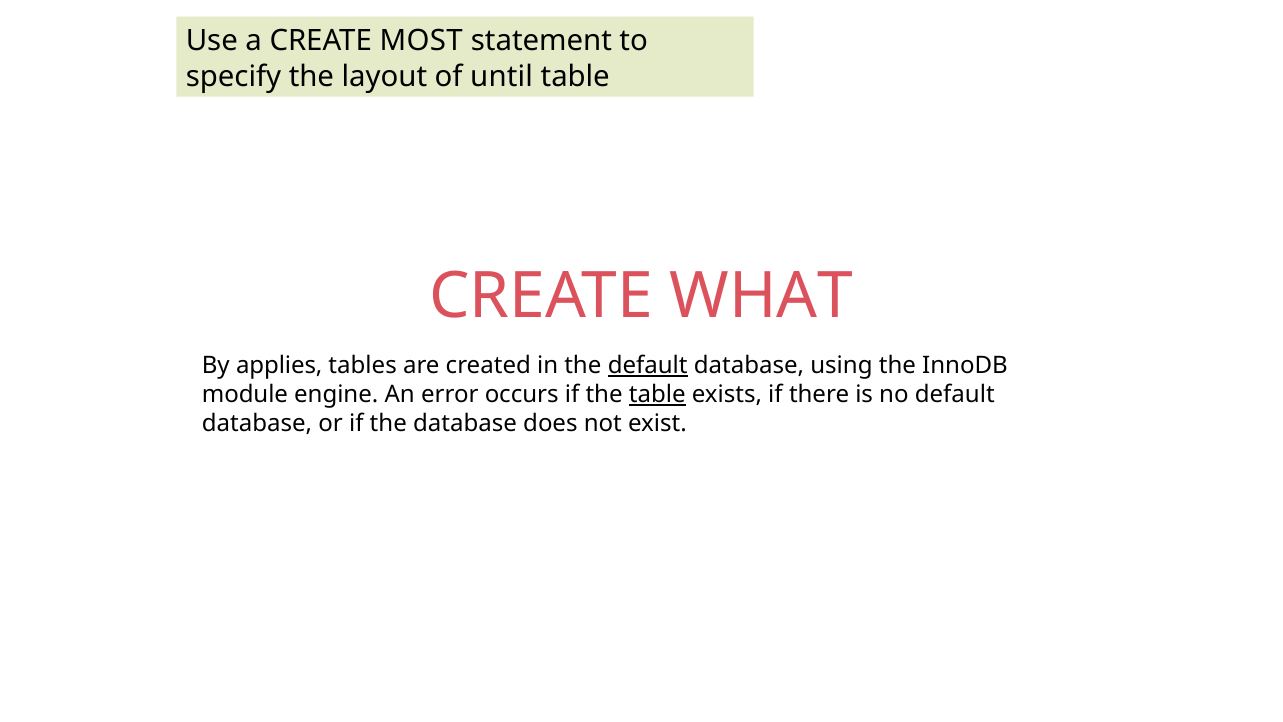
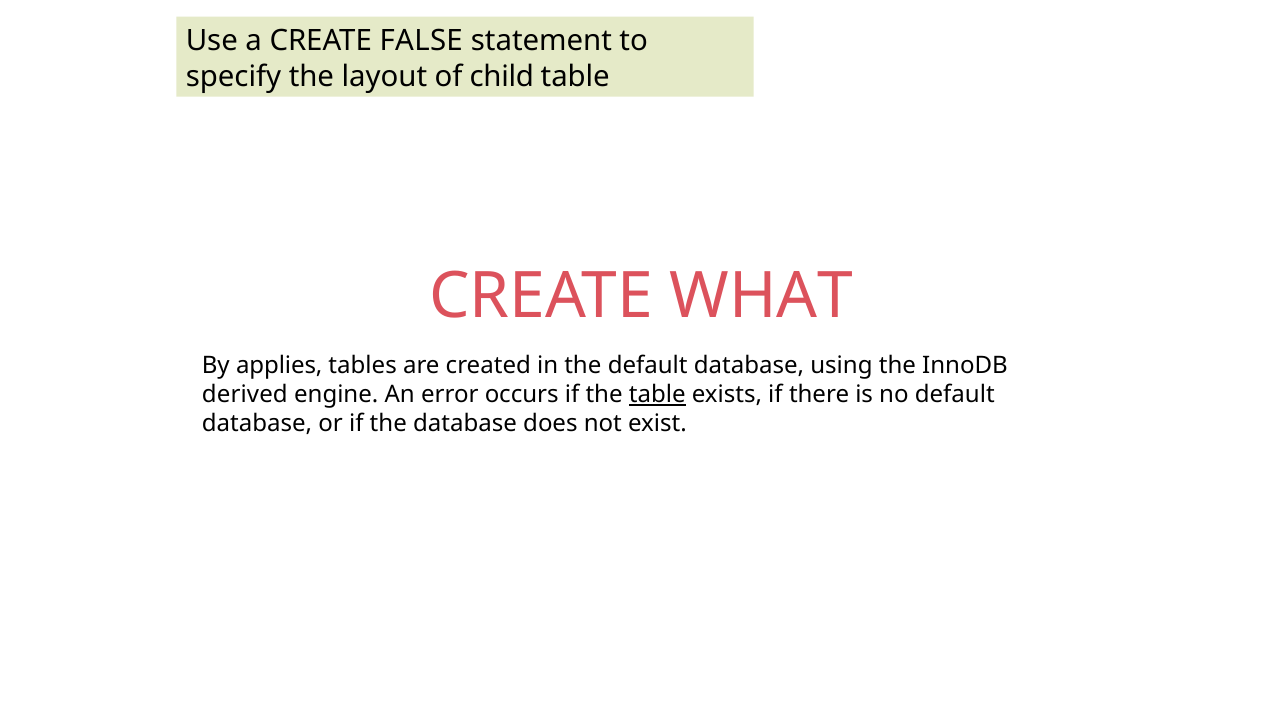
MOST: MOST -> FALSE
until: until -> child
default at (648, 366) underline: present -> none
module: module -> derived
